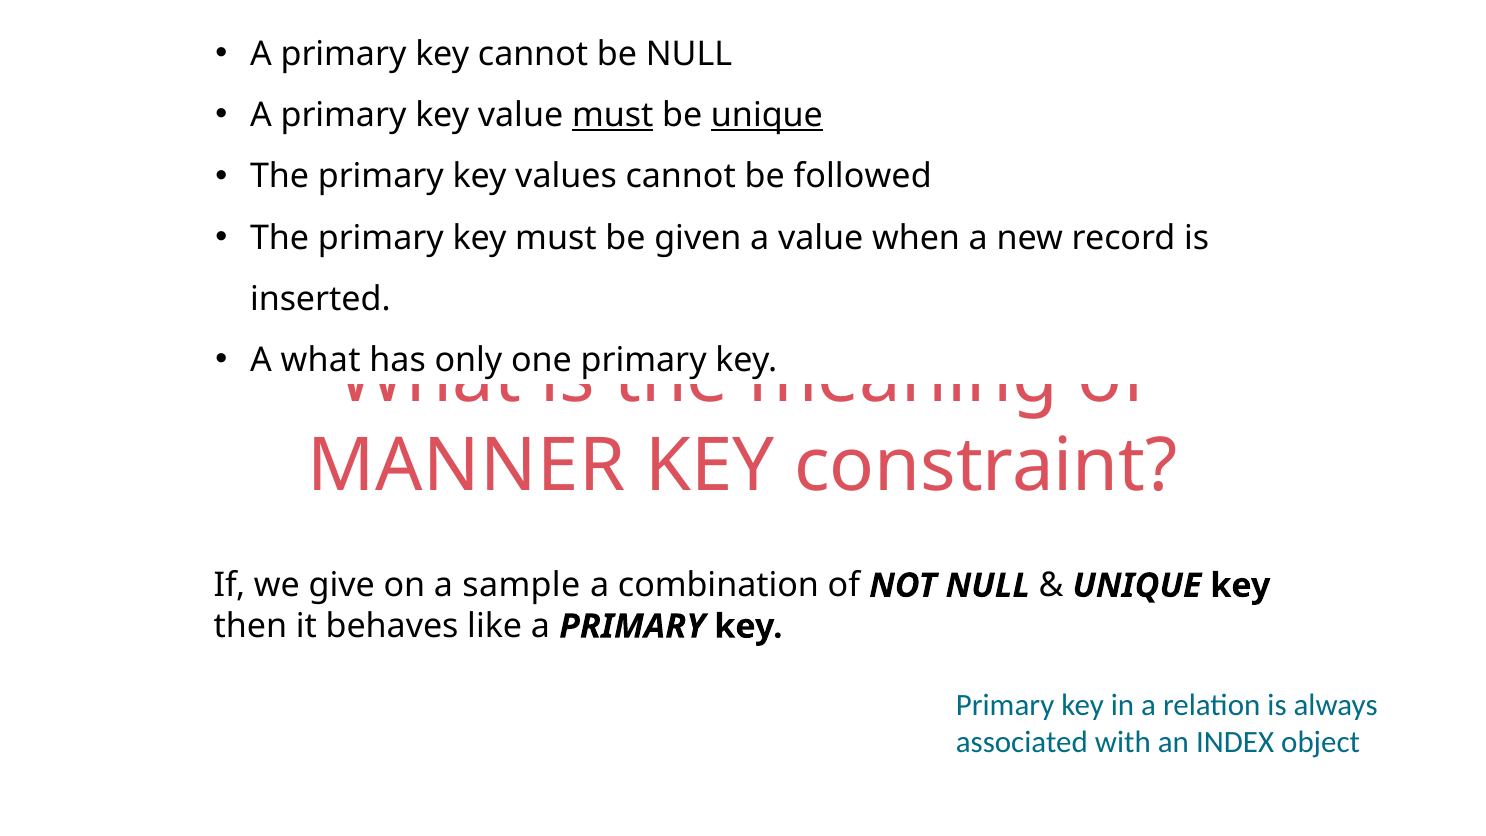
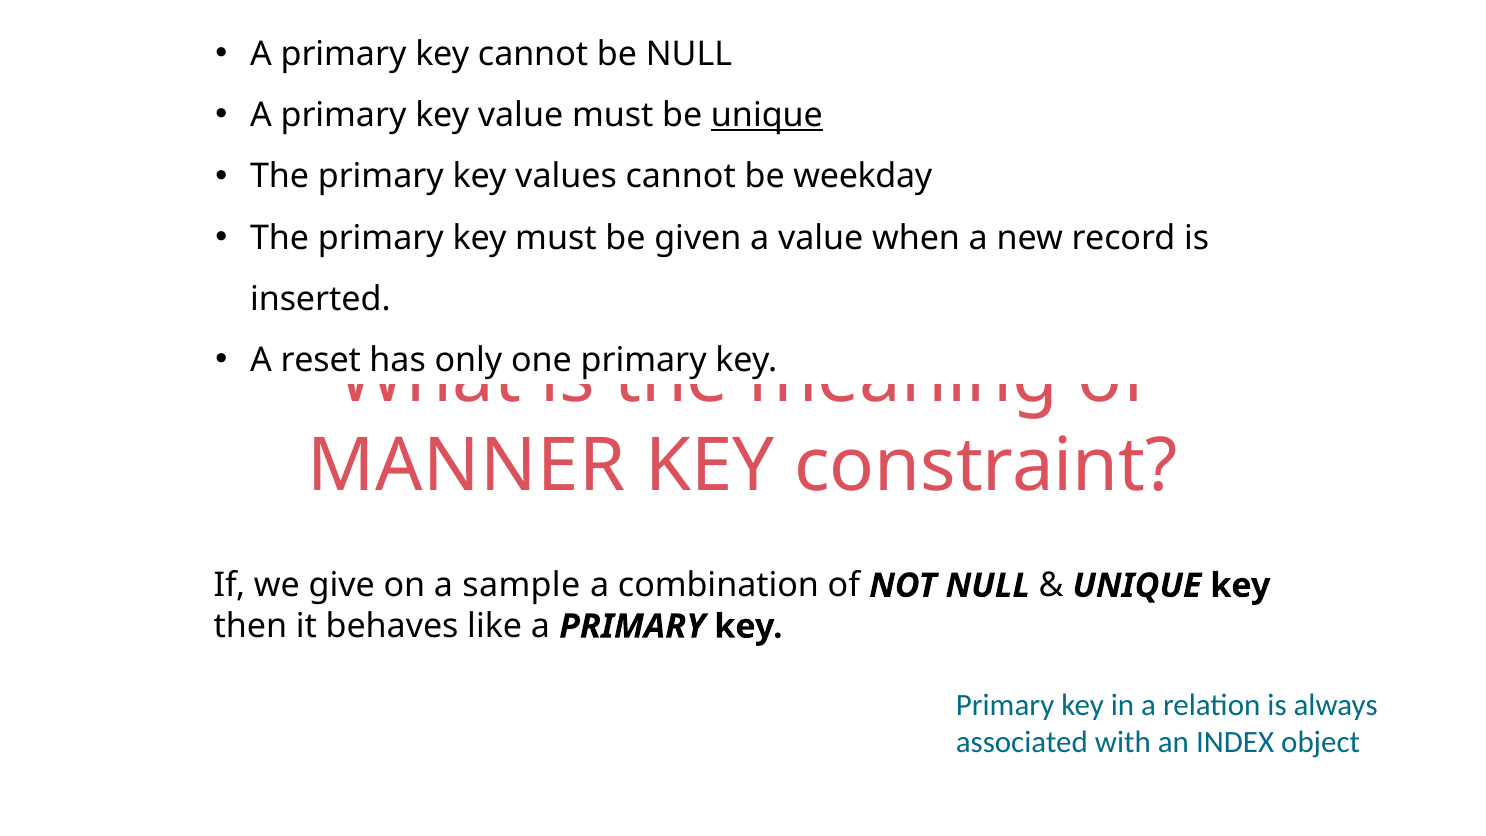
must at (613, 115) underline: present -> none
followed: followed -> weekday
A what: what -> reset
